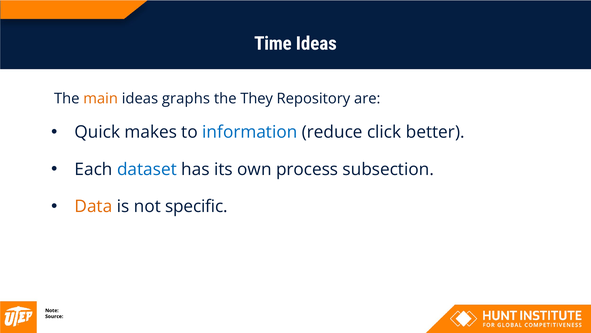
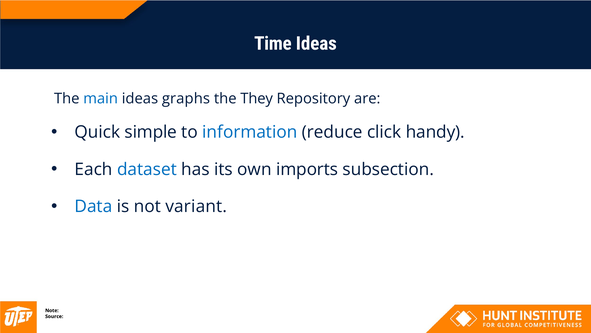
main colour: orange -> blue
makes: makes -> simple
better: better -> handy
process: process -> imports
Data colour: orange -> blue
specific: specific -> variant
